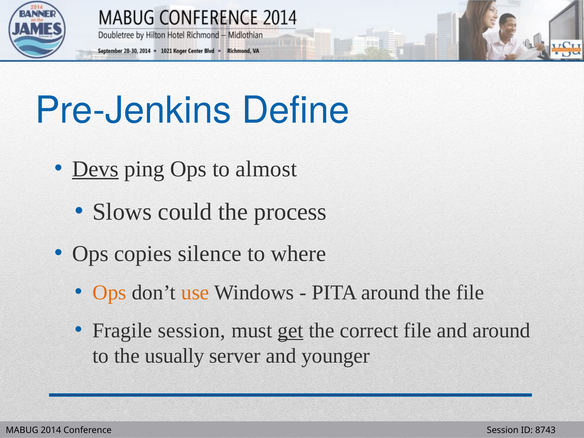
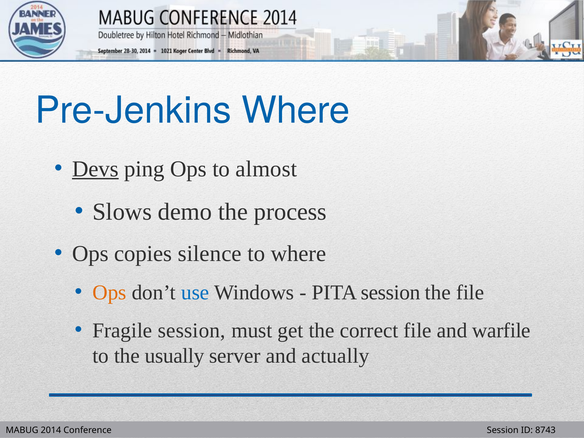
Pre-Jenkins Define: Define -> Where
could: could -> demo
use colour: orange -> blue
PITA around: around -> session
get underline: present -> none
and around: around -> warfile
younger: younger -> actually
